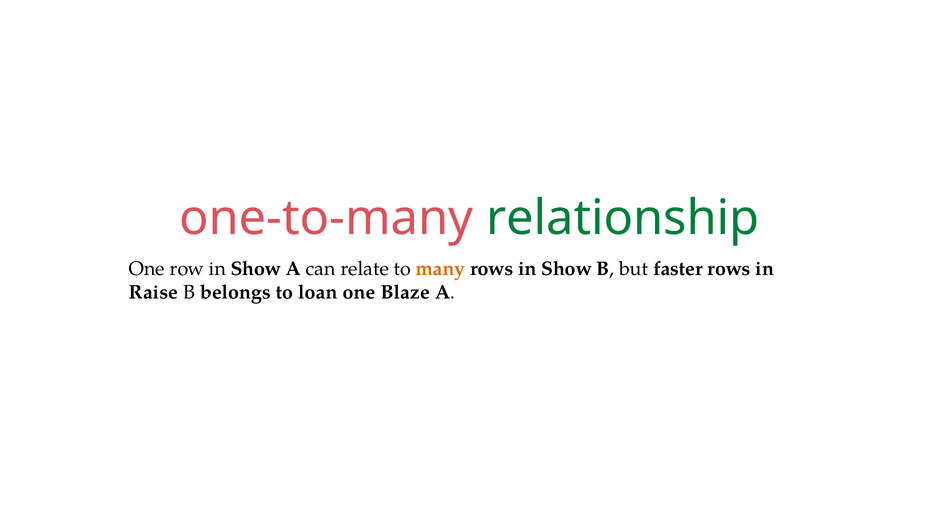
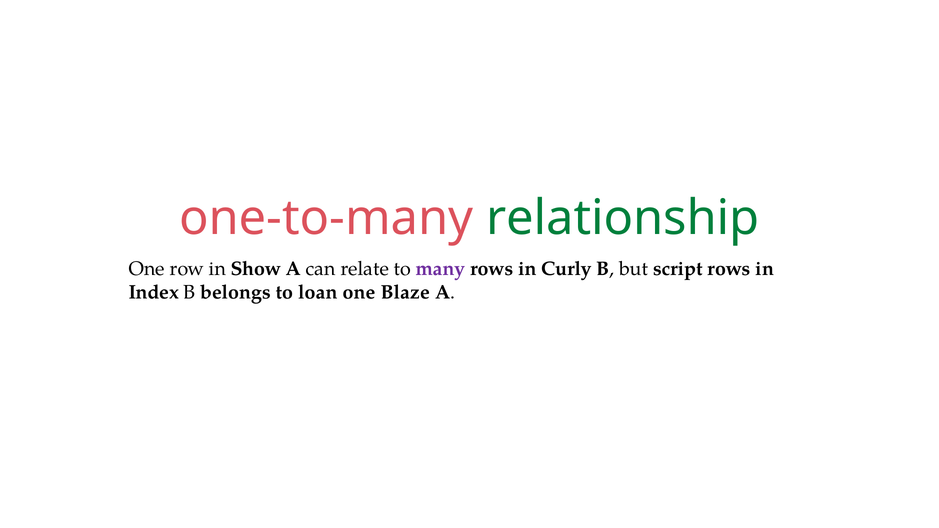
many colour: orange -> purple
rows in Show: Show -> Curly
faster: faster -> script
Raise: Raise -> Index
